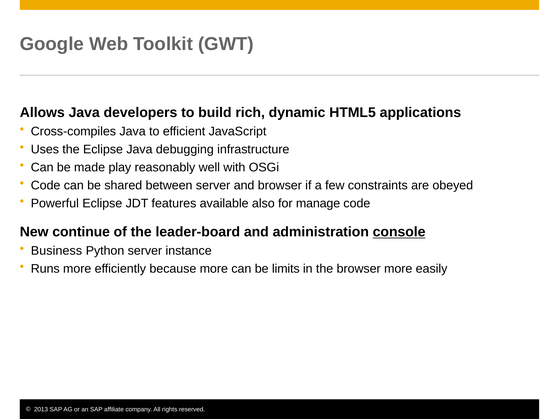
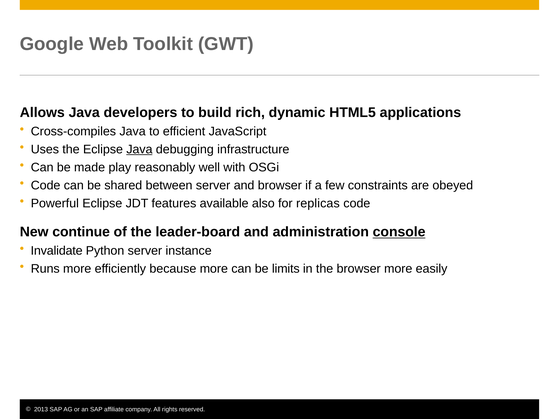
Java at (139, 150) underline: none -> present
manage: manage -> replicas
Business: Business -> Invalidate
